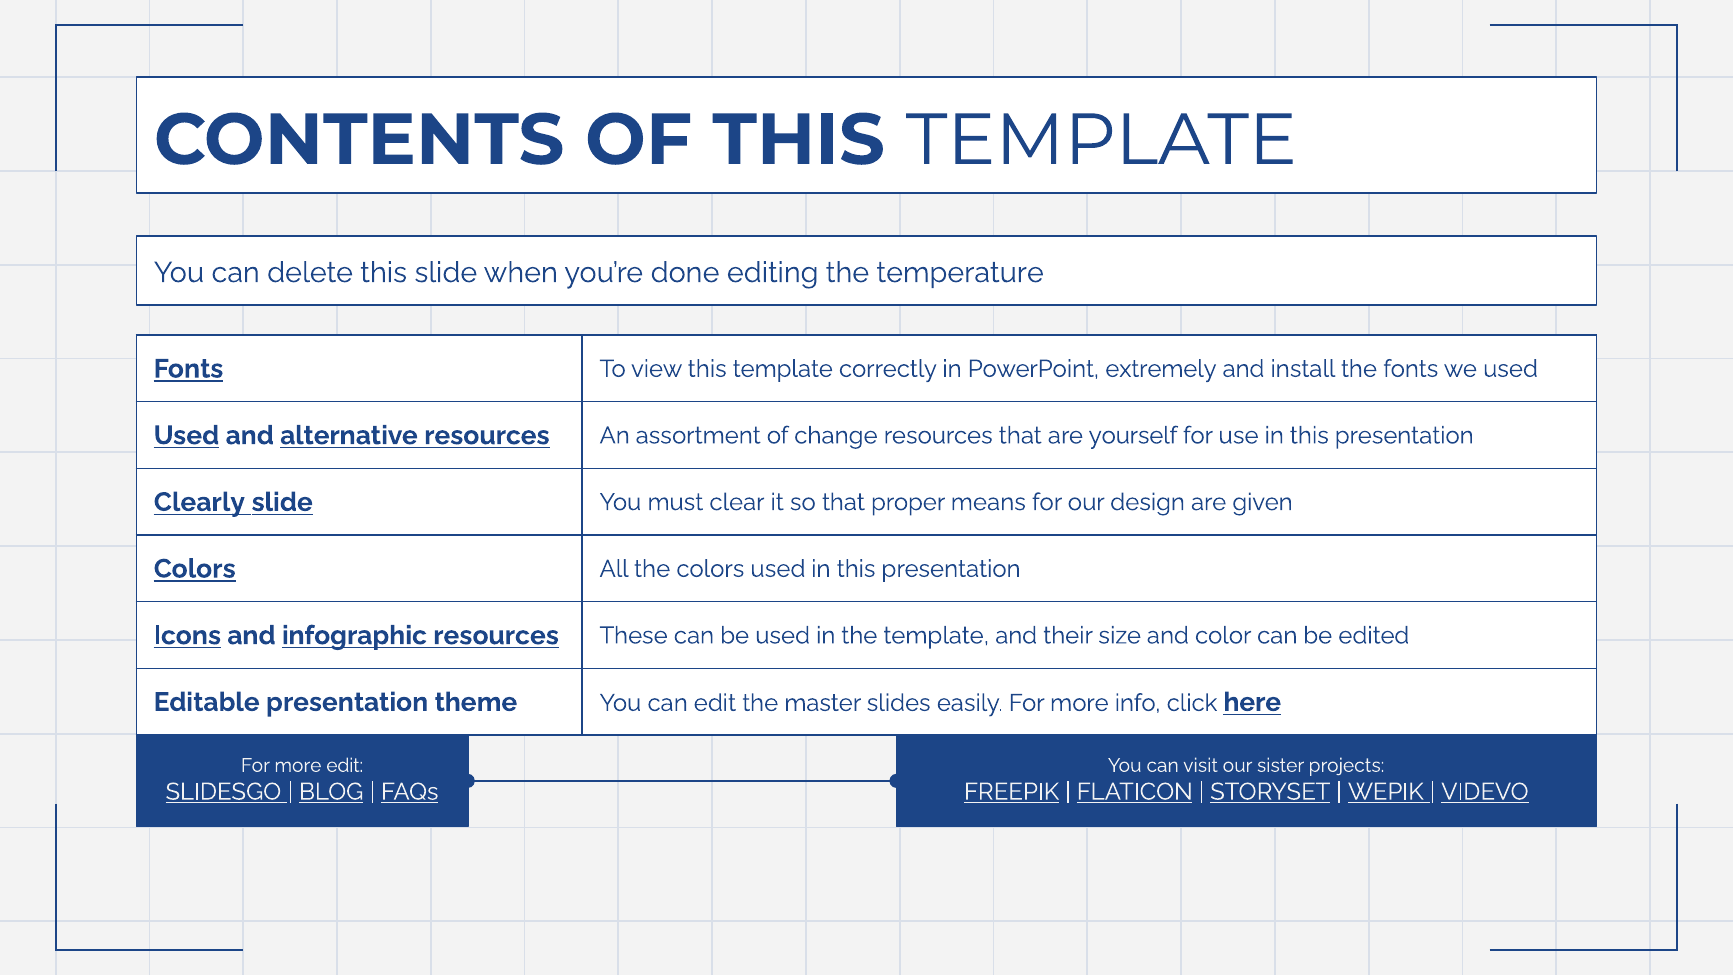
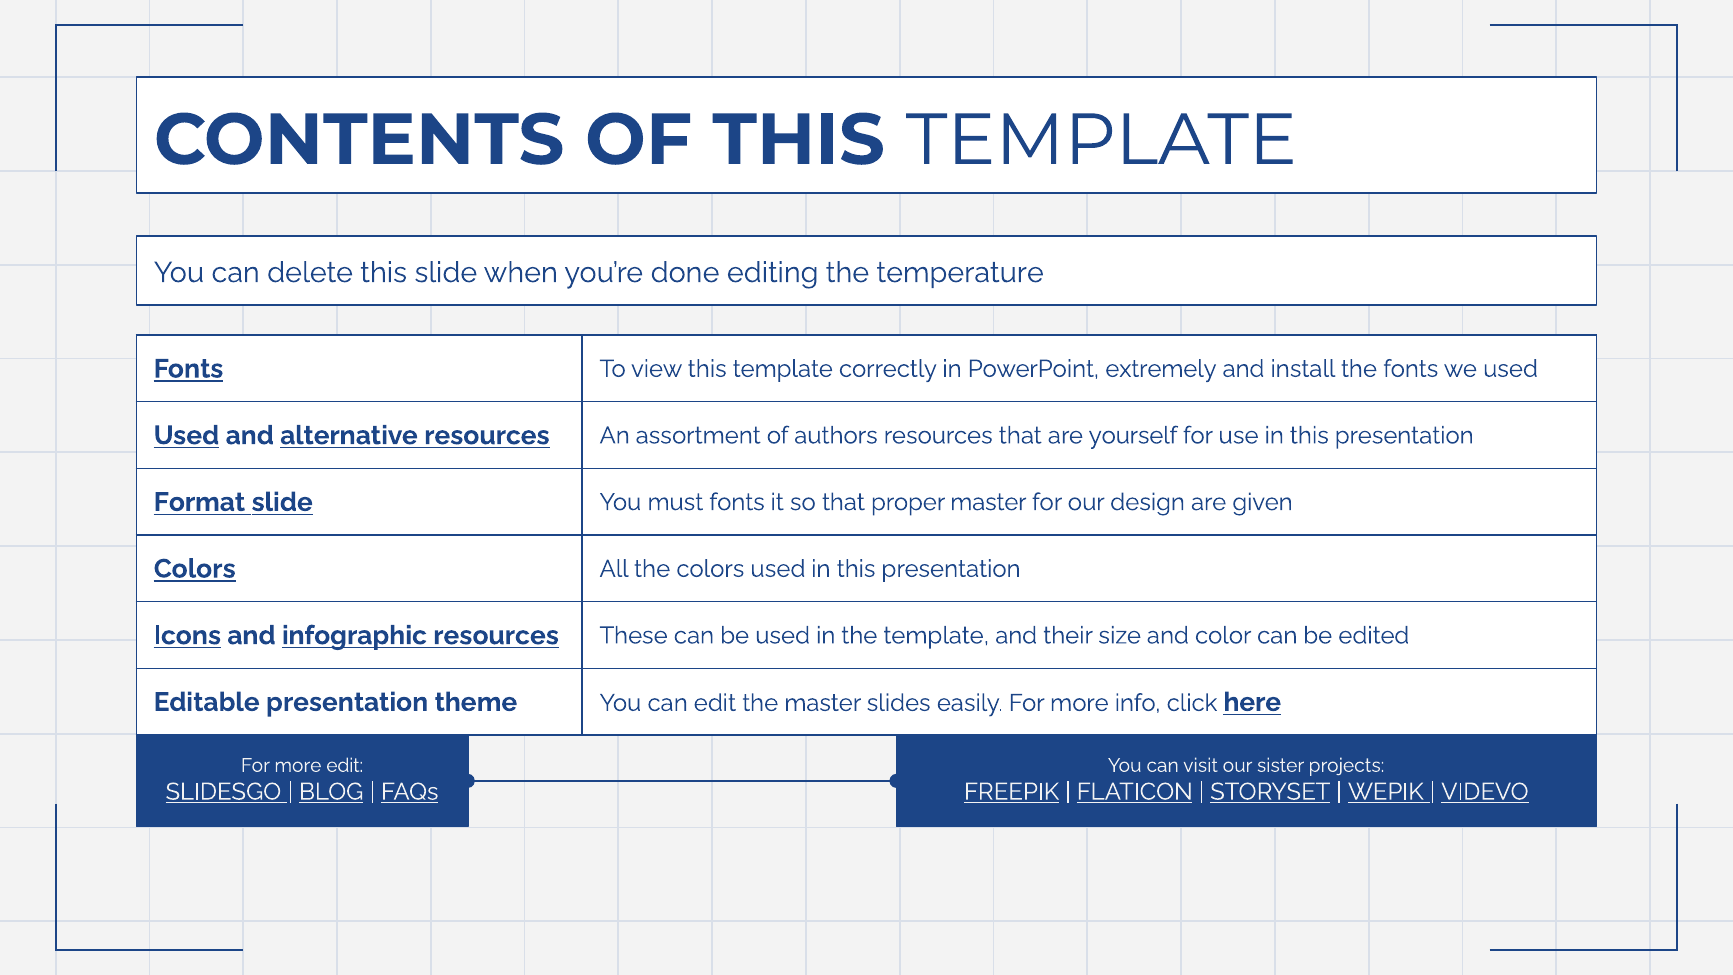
change: change -> authors
Clearly: Clearly -> Format
must clear: clear -> fonts
proper means: means -> master
